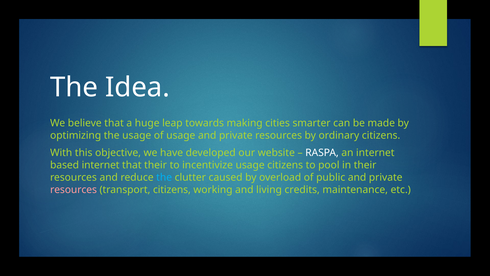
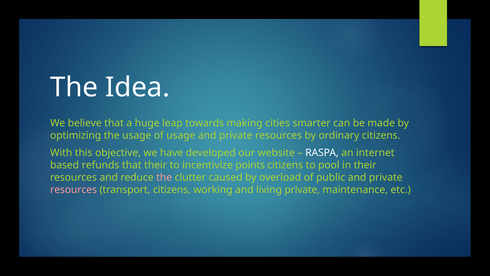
based internet: internet -> refunds
incentivize usage: usage -> points
the at (164, 177) colour: light blue -> pink
living credits: credits -> private
